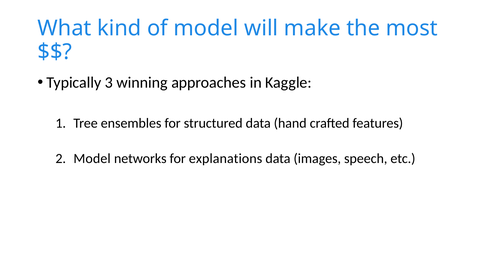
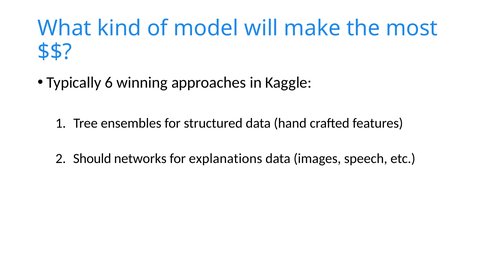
3: 3 -> 6
2 Model: Model -> Should
